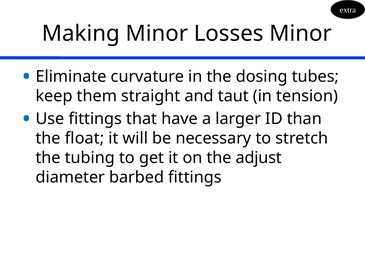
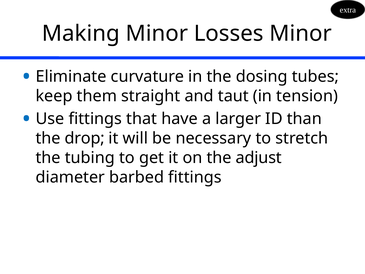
float: float -> drop
